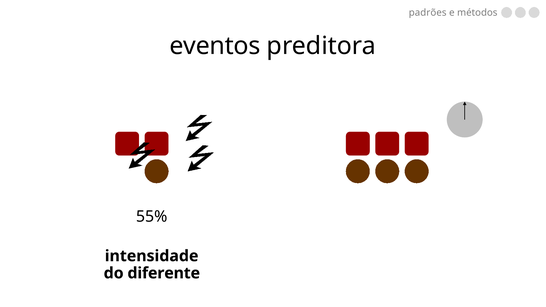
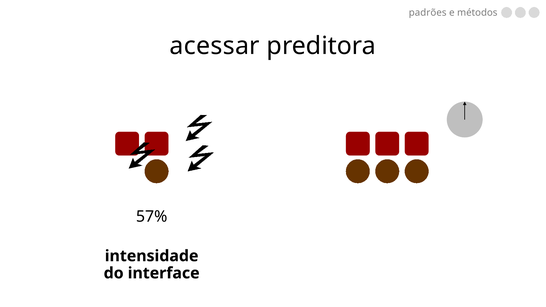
eventos: eventos -> acessar
55%: 55% -> 57%
diferente: diferente -> interface
